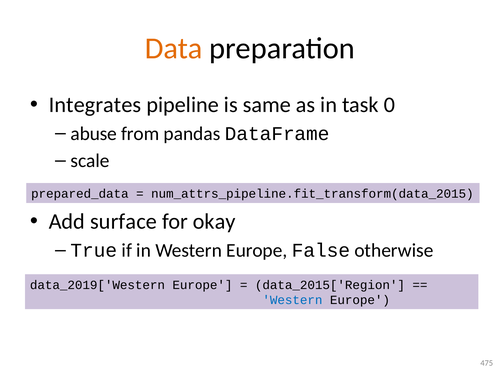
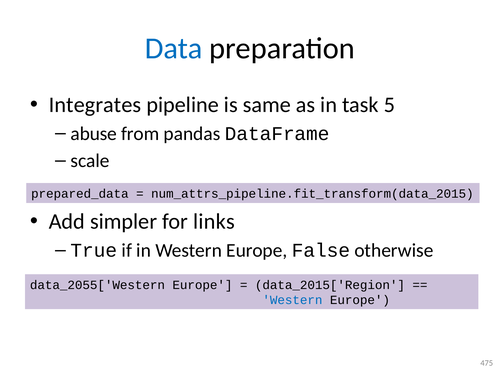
Data colour: orange -> blue
0: 0 -> 5
surface: surface -> simpler
okay: okay -> links
data_2019['Western: data_2019['Western -> data_2055['Western
